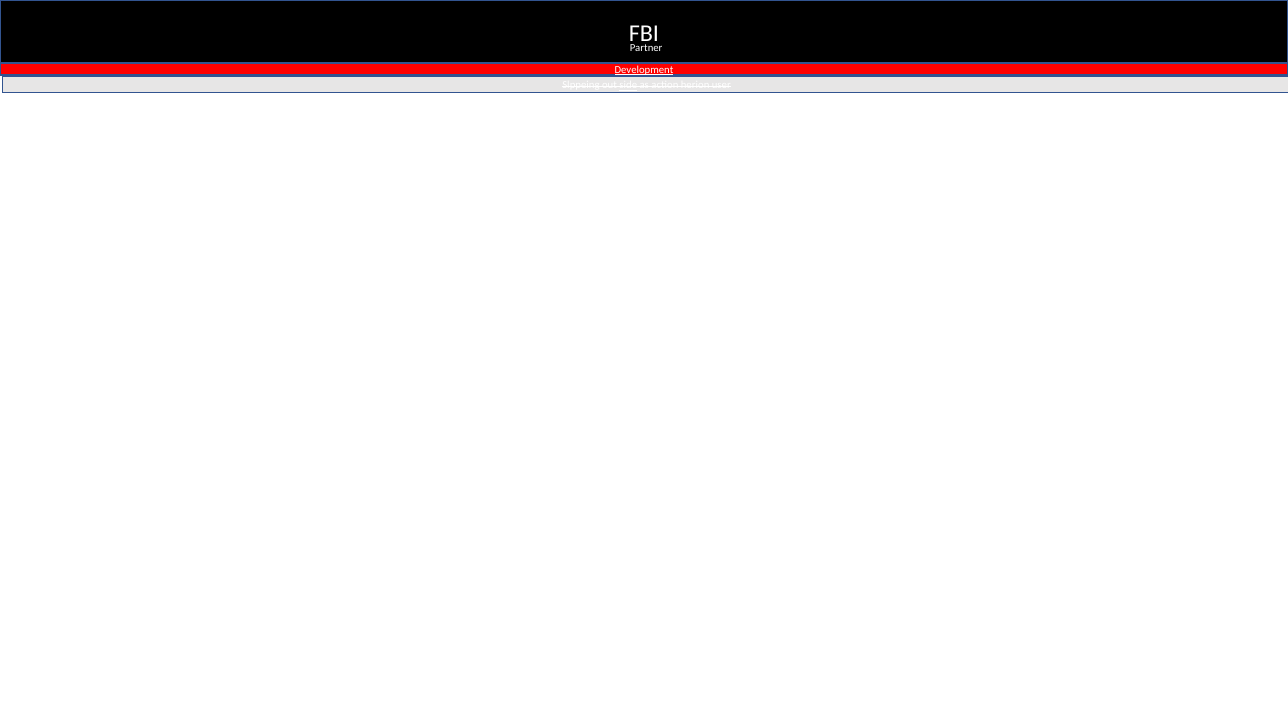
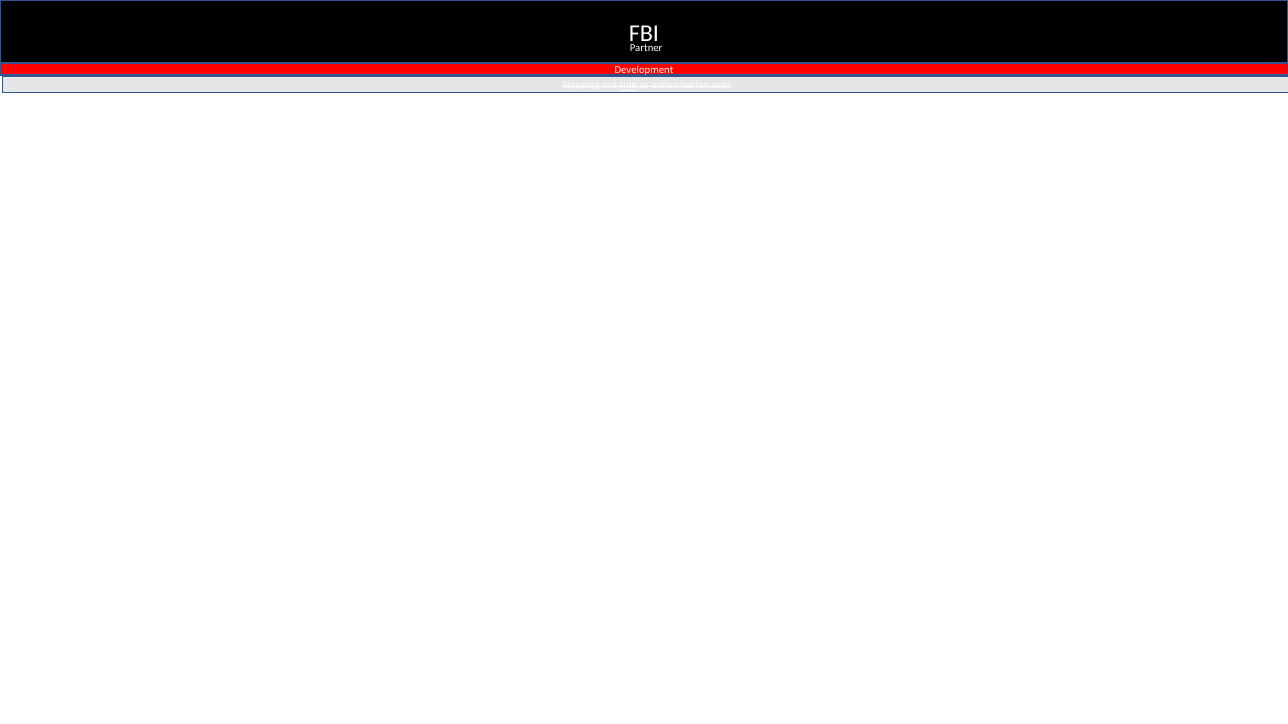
Development underline: present -> none
